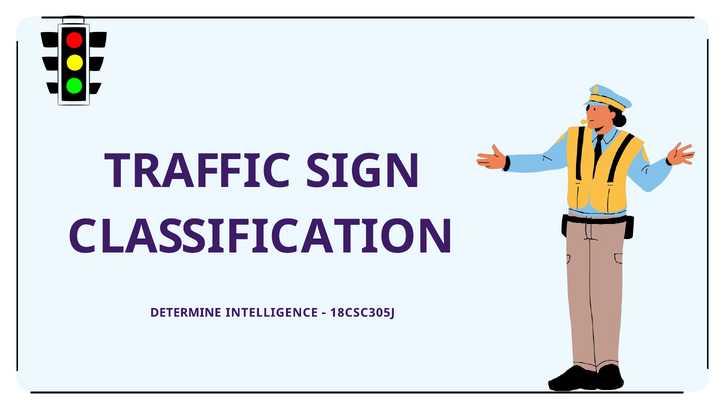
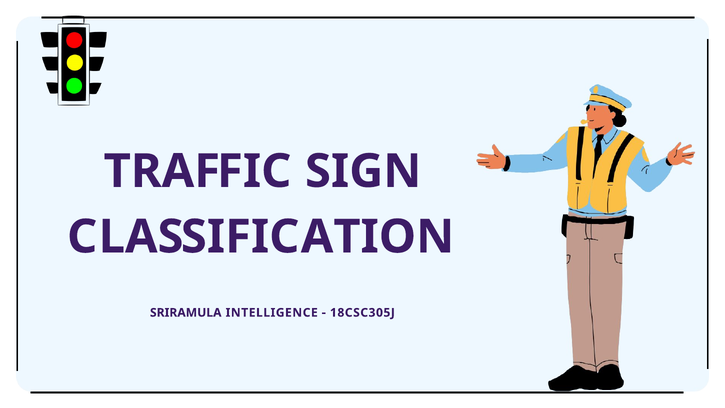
DETERMINE: DETERMINE -> SRIRAMULA
